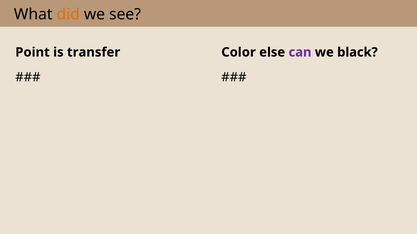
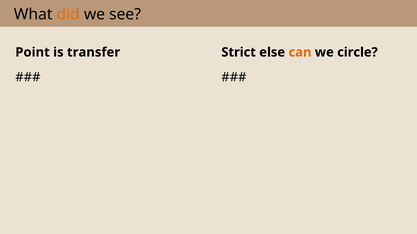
Color: Color -> Strict
can colour: purple -> orange
black: black -> circle
